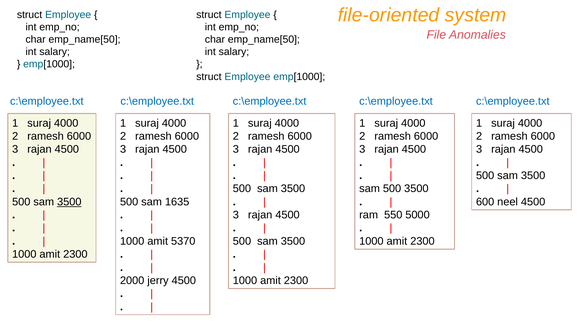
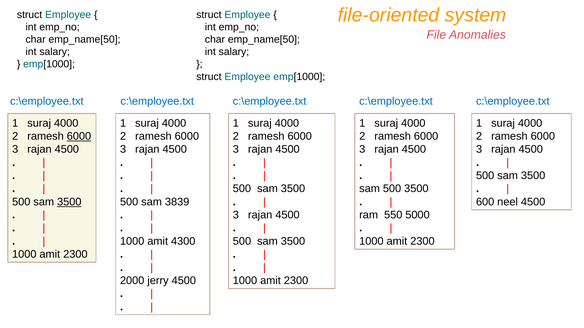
6000 at (79, 136) underline: none -> present
1635: 1635 -> 3839
5370: 5370 -> 4300
